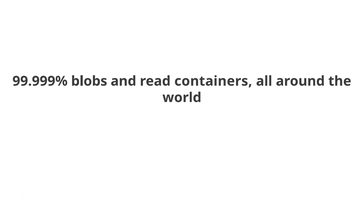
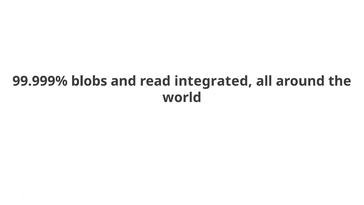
containers: containers -> integrated
